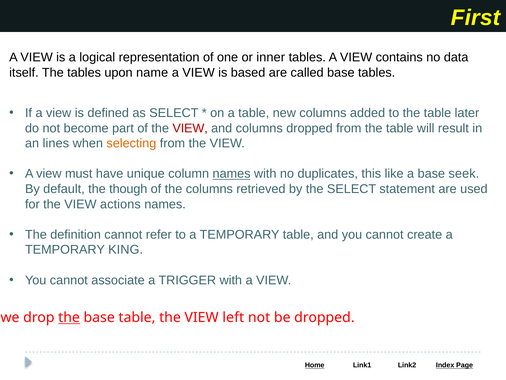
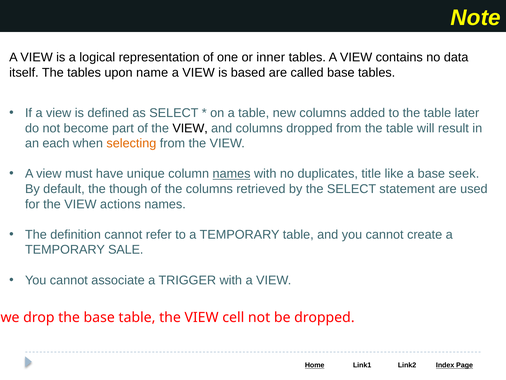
First: First -> Note
VIEW at (190, 128) colour: red -> black
lines: lines -> each
this: this -> title
KING: KING -> SALE
the at (69, 317) underline: present -> none
left: left -> cell
